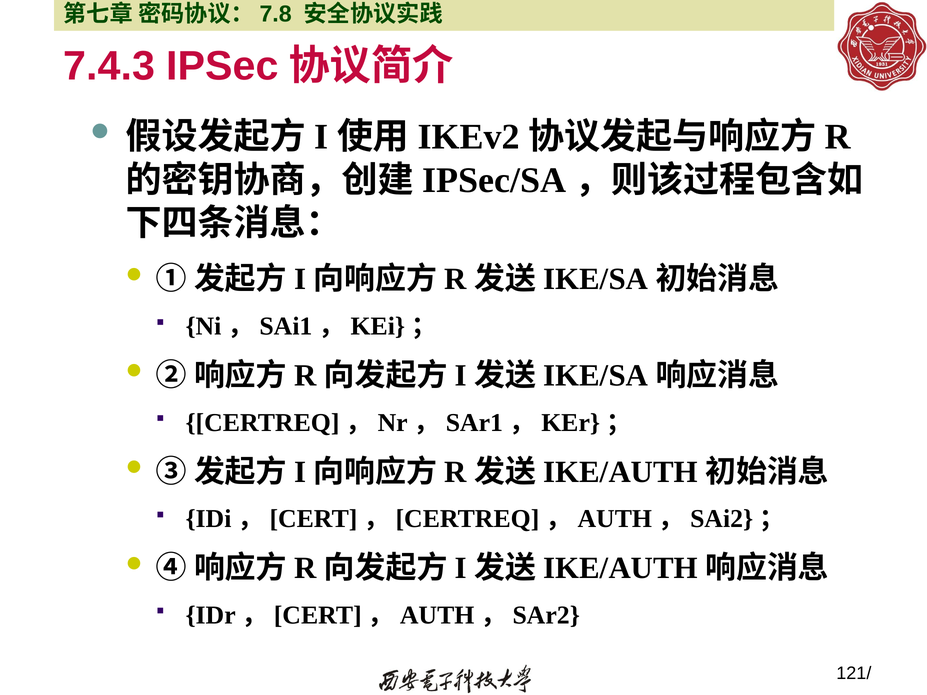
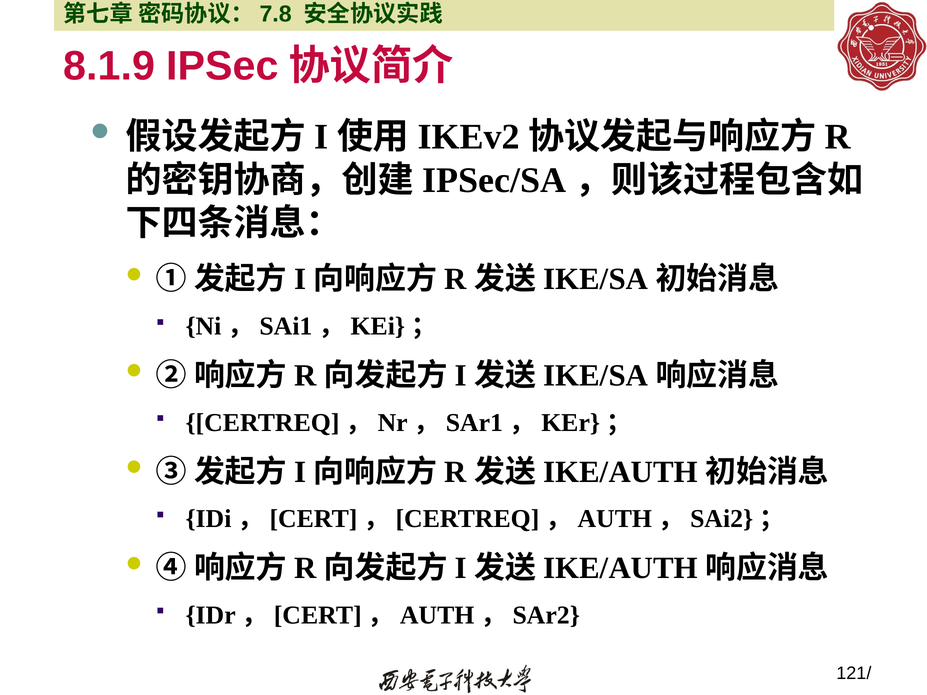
7.4.3: 7.4.3 -> 8.1.9
